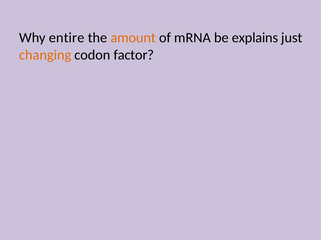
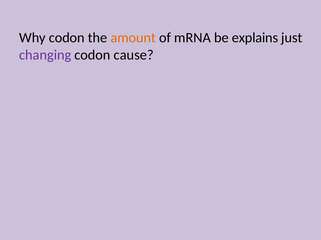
Why entire: entire -> codon
changing colour: orange -> purple
factor: factor -> cause
